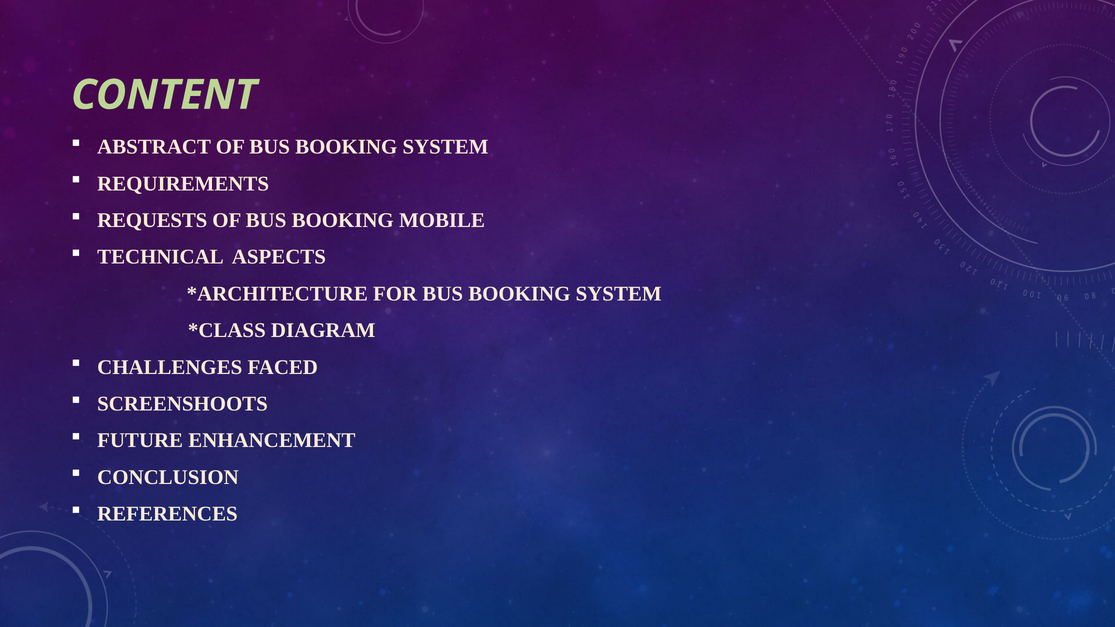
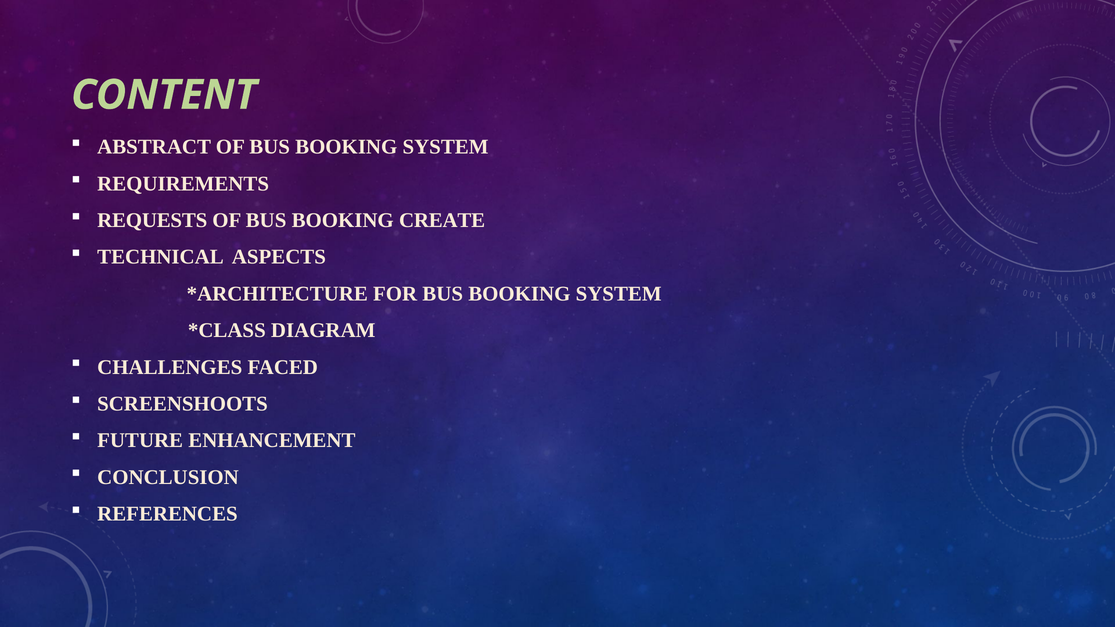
MOBILE: MOBILE -> CREATE
